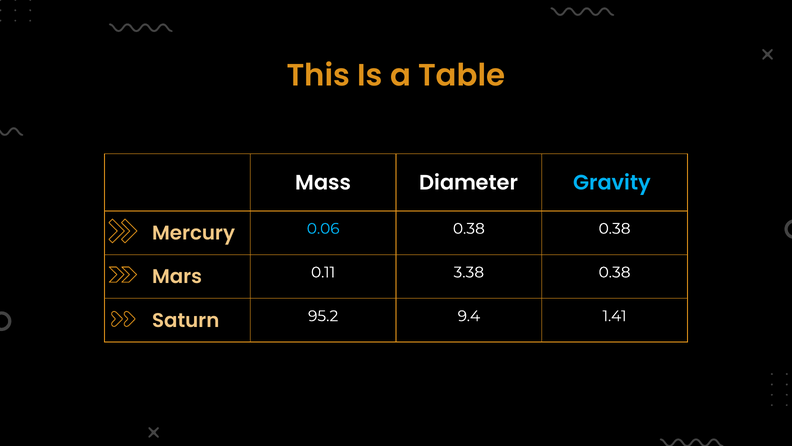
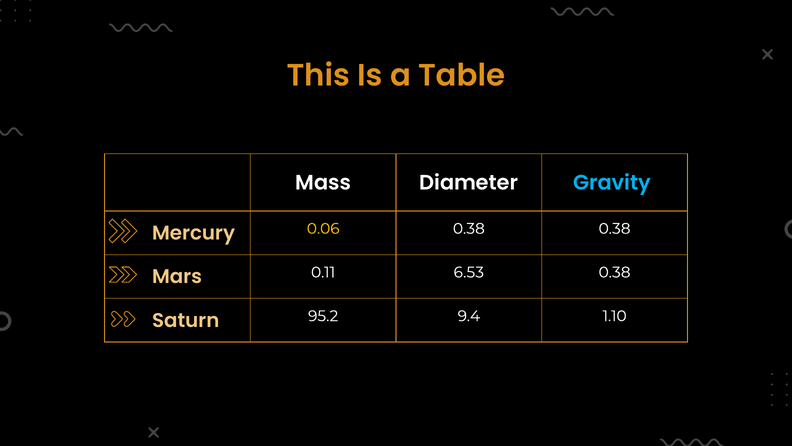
0.06 colour: light blue -> yellow
3.38: 3.38 -> 6.53
1.41: 1.41 -> 1.10
